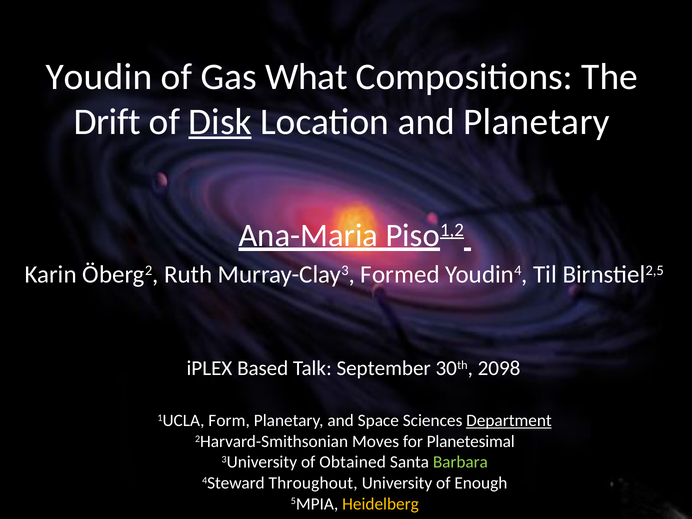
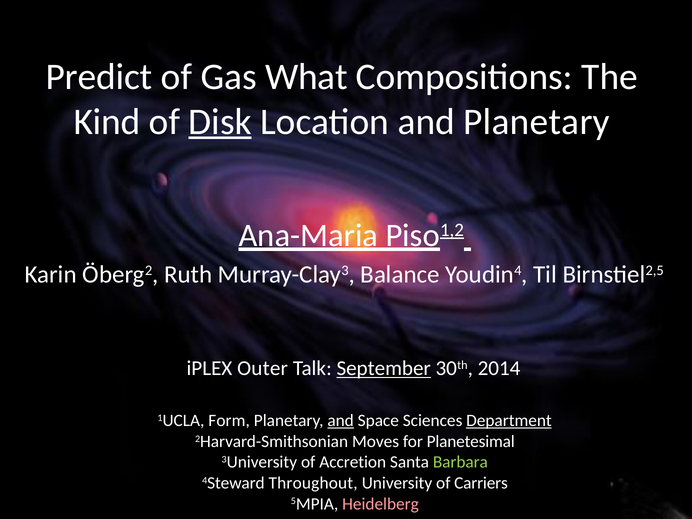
Youdin: Youdin -> Predict
Drift: Drift -> Kind
Formed: Formed -> Balance
Based: Based -> Outer
September underline: none -> present
2098: 2098 -> 2014
and at (341, 421) underline: none -> present
Obtained: Obtained -> Accretion
Enough: Enough -> Carriers
Heidelberg colour: yellow -> pink
